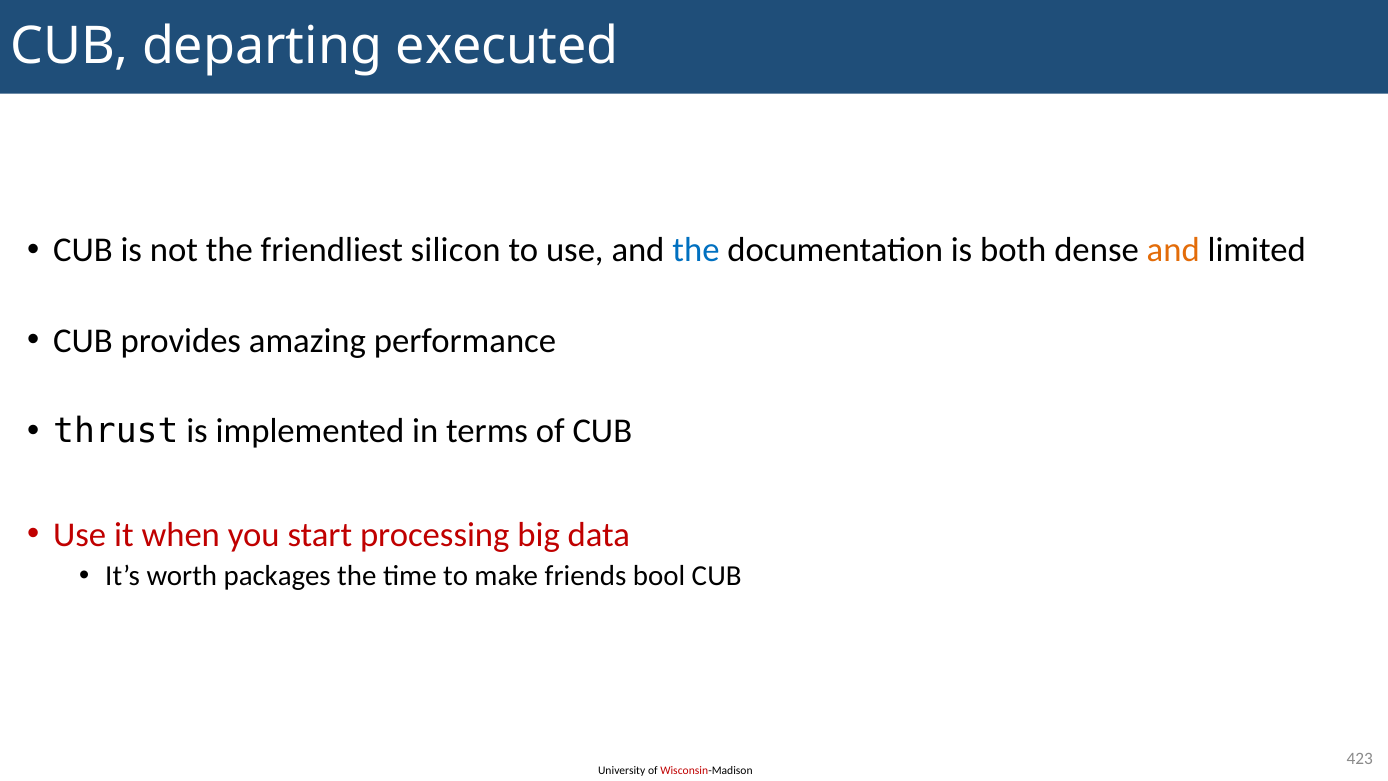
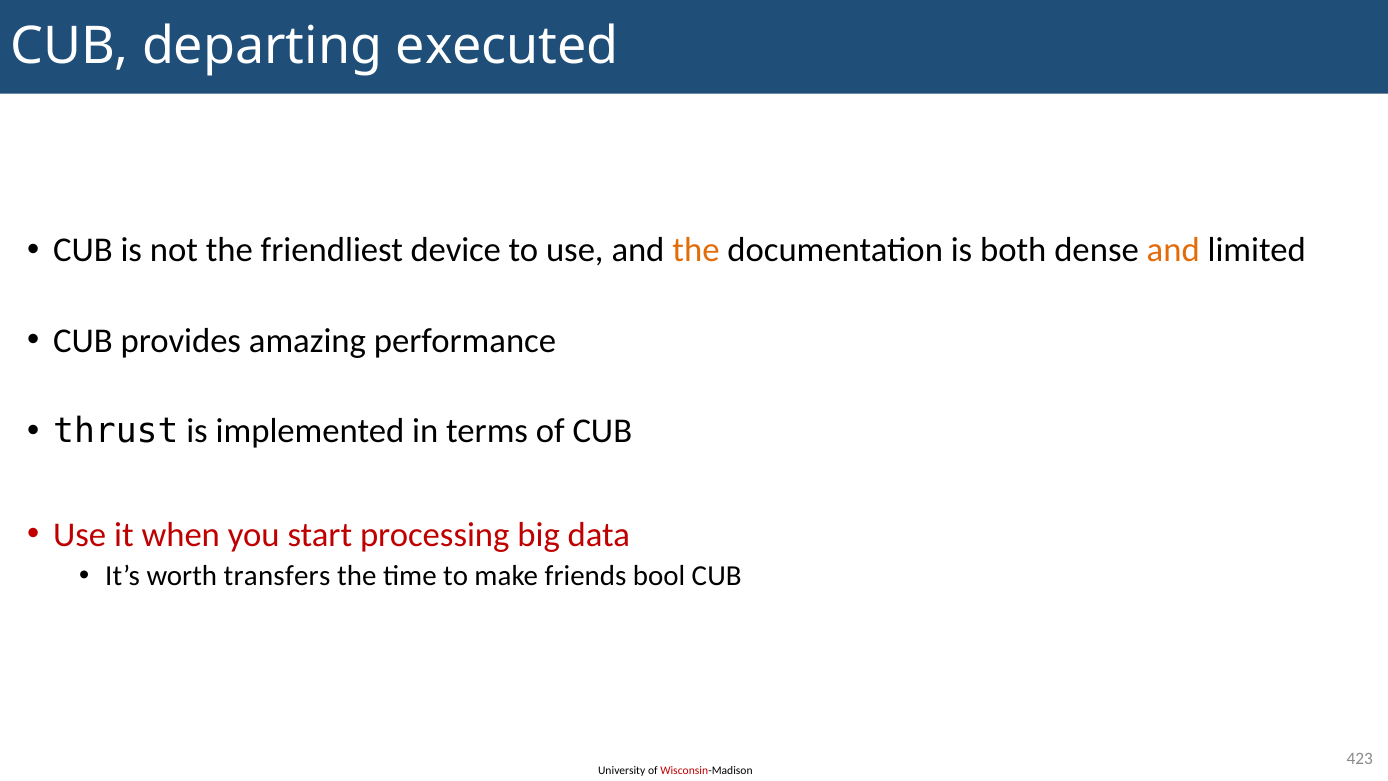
silicon: silicon -> device
the at (696, 250) colour: blue -> orange
packages: packages -> transfers
